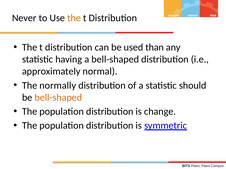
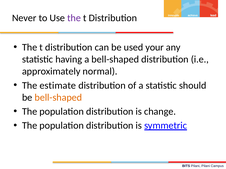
the at (74, 18) colour: orange -> purple
than: than -> your
normally: normally -> estimate
